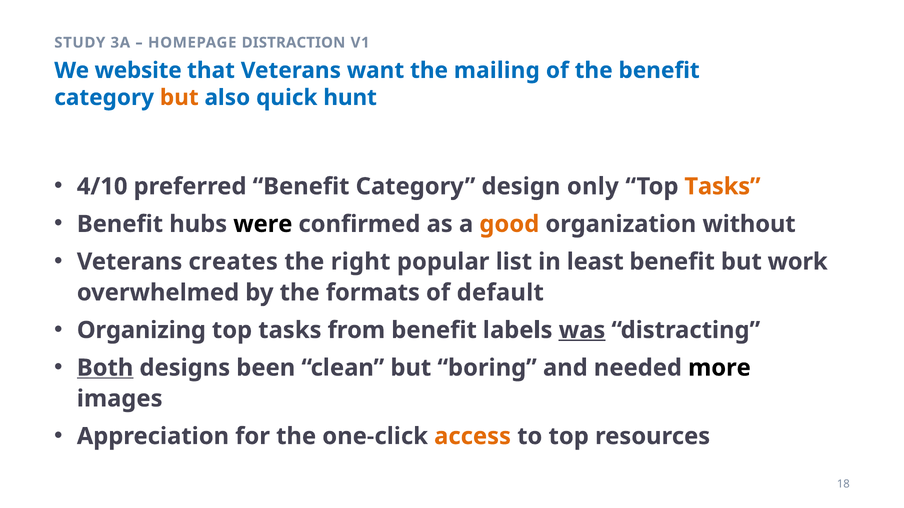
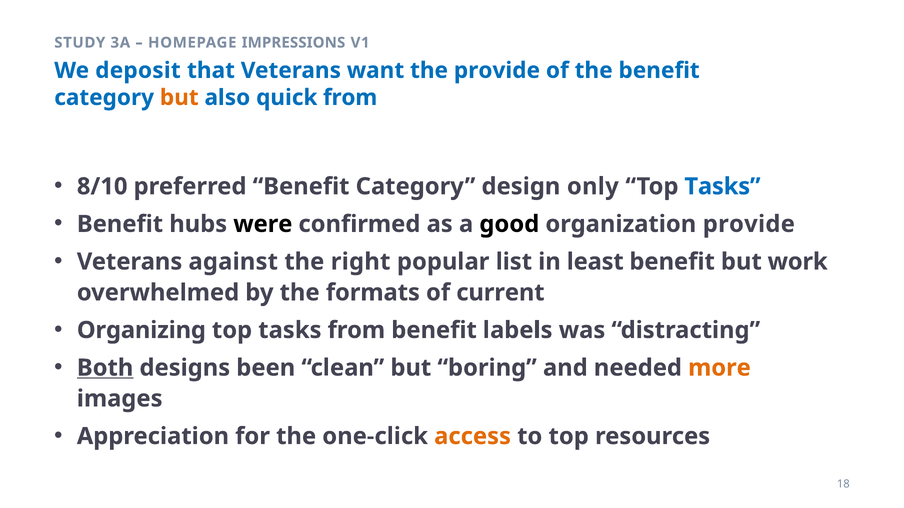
DISTRACTION: DISTRACTION -> IMPRESSIONS
website: website -> deposit
the mailing: mailing -> provide
quick hunt: hunt -> from
4/10: 4/10 -> 8/10
Tasks at (722, 187) colour: orange -> blue
good colour: orange -> black
organization without: without -> provide
creates: creates -> against
default: default -> current
was underline: present -> none
more colour: black -> orange
